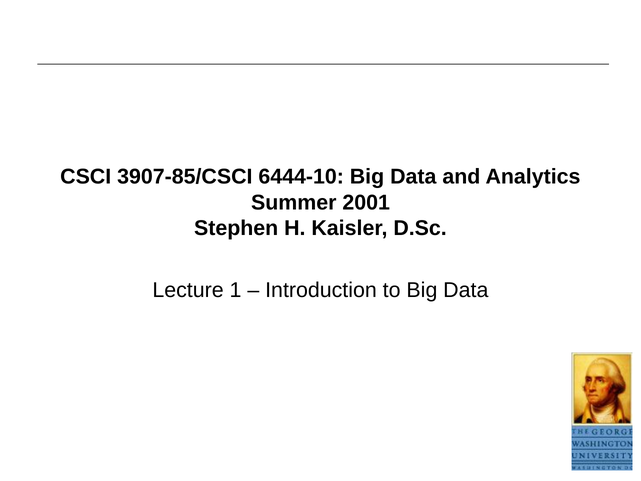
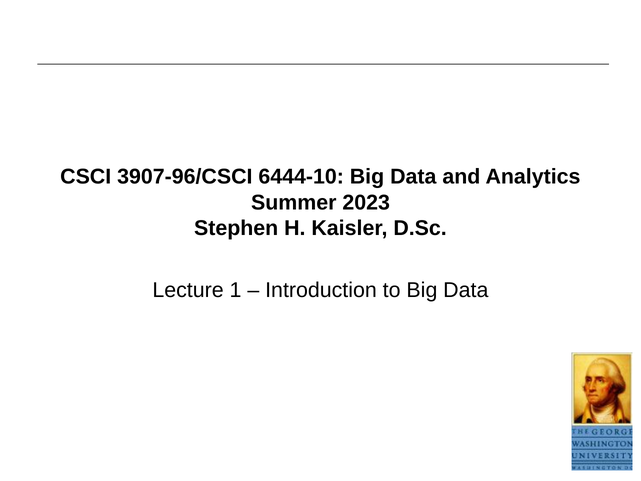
3907-85/CSCI: 3907-85/CSCI -> 3907-96/CSCI
2001: 2001 -> 2023
